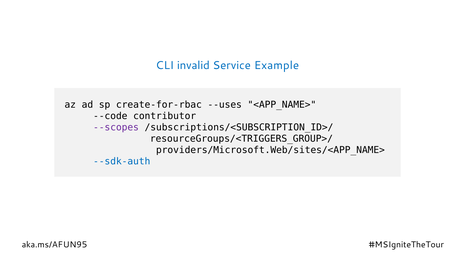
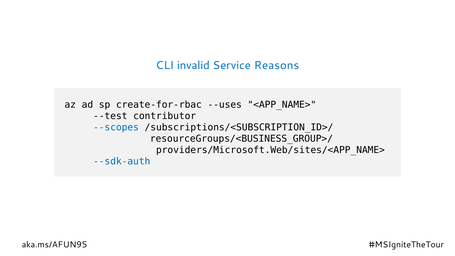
Example: Example -> Reasons
--code: --code -> --test
--scopes colour: purple -> blue
resourceGroups/<TRIGGERS_GROUP>/: resourceGroups/<TRIGGERS_GROUP>/ -> resourceGroups/<BUSINESS_GROUP>/
